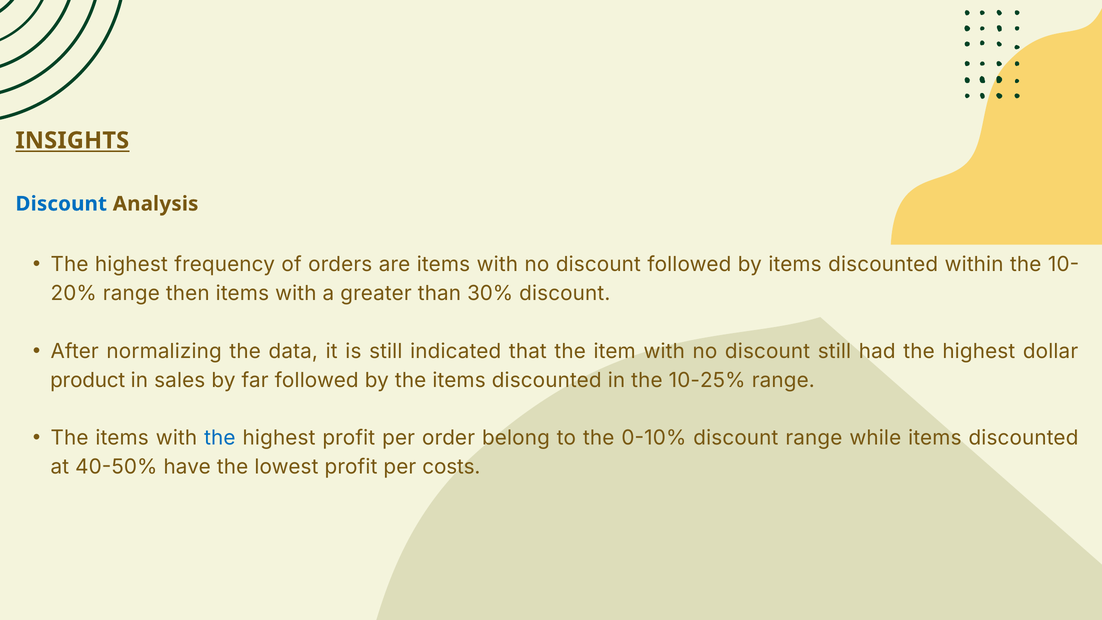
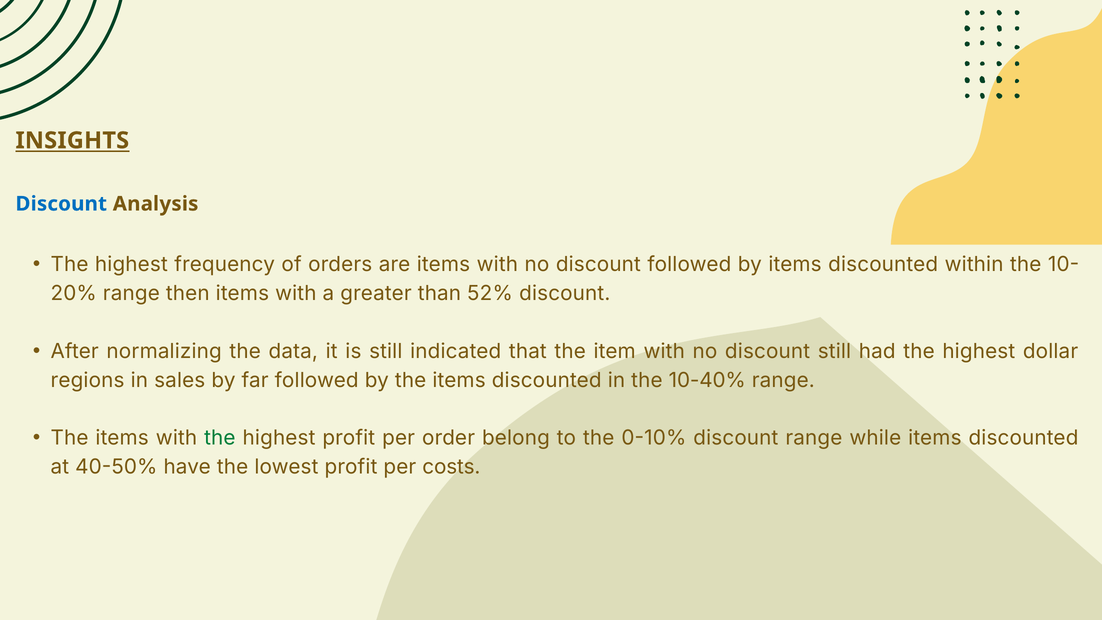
30%: 30% -> 52%
product: product -> regions
10-25%: 10-25% -> 10-40%
the at (220, 438) colour: blue -> green
